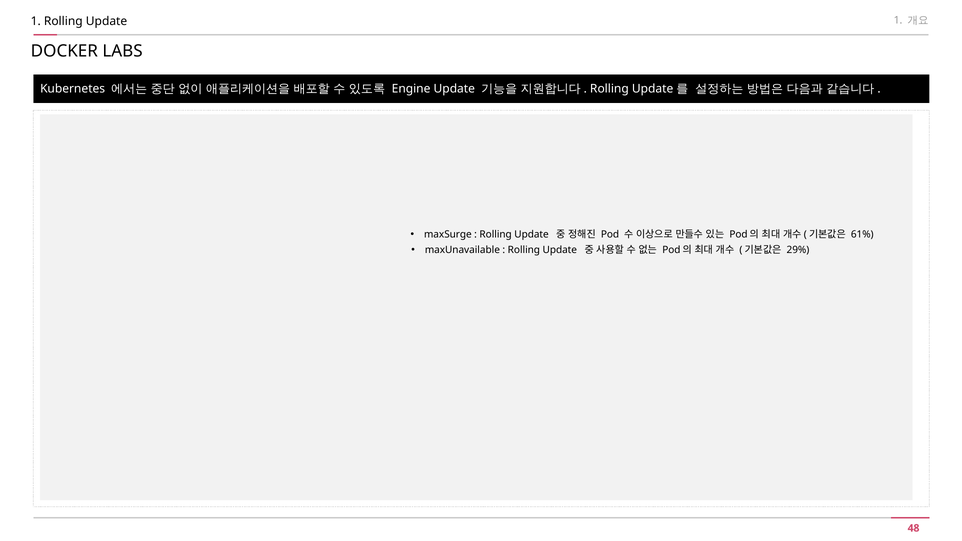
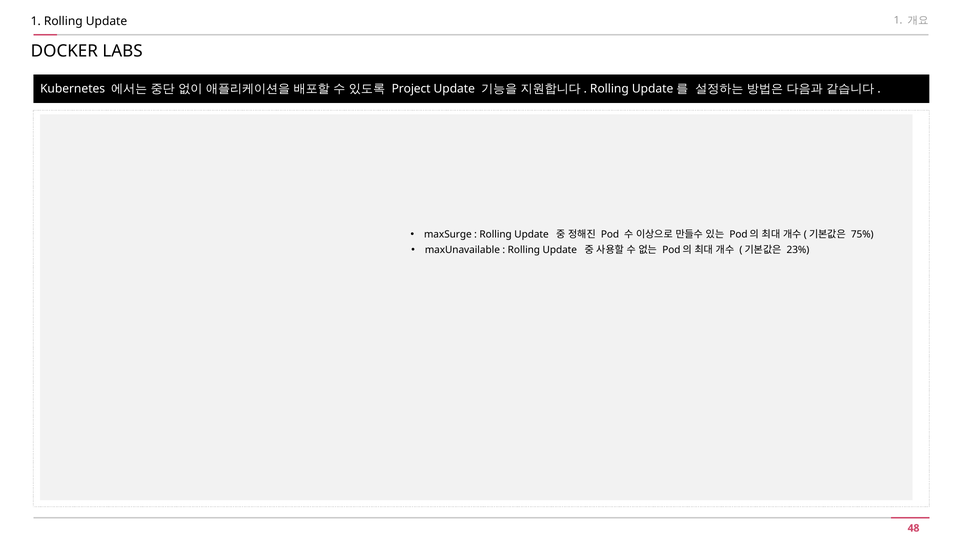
Engine: Engine -> Project
61%: 61% -> 75%
29%: 29% -> 23%
